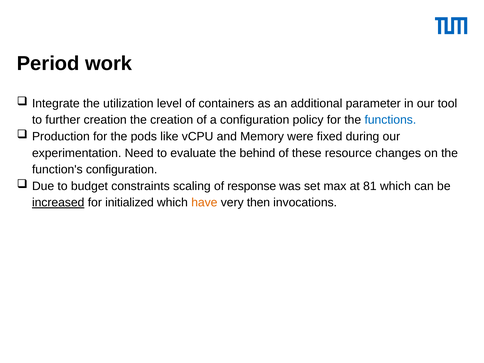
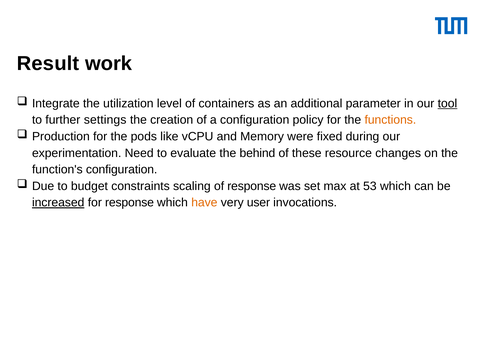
Period: Period -> Result
tool underline: none -> present
further creation: creation -> settings
functions colour: blue -> orange
81: 81 -> 53
for initialized: initialized -> response
then: then -> user
